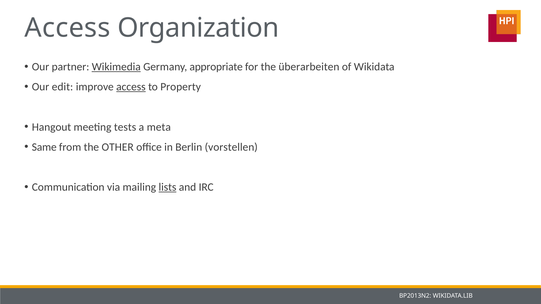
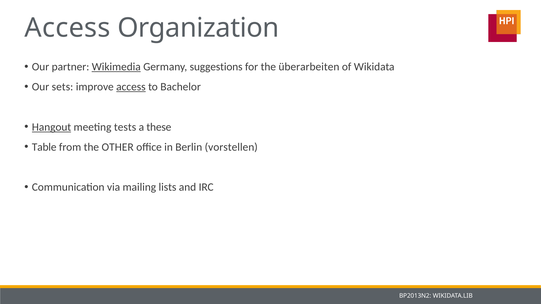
appropriate: appropriate -> suggestions
edit: edit -> sets
Property: Property -> Bachelor
Hangout underline: none -> present
meta: meta -> these
Same: Same -> Table
lists underline: present -> none
